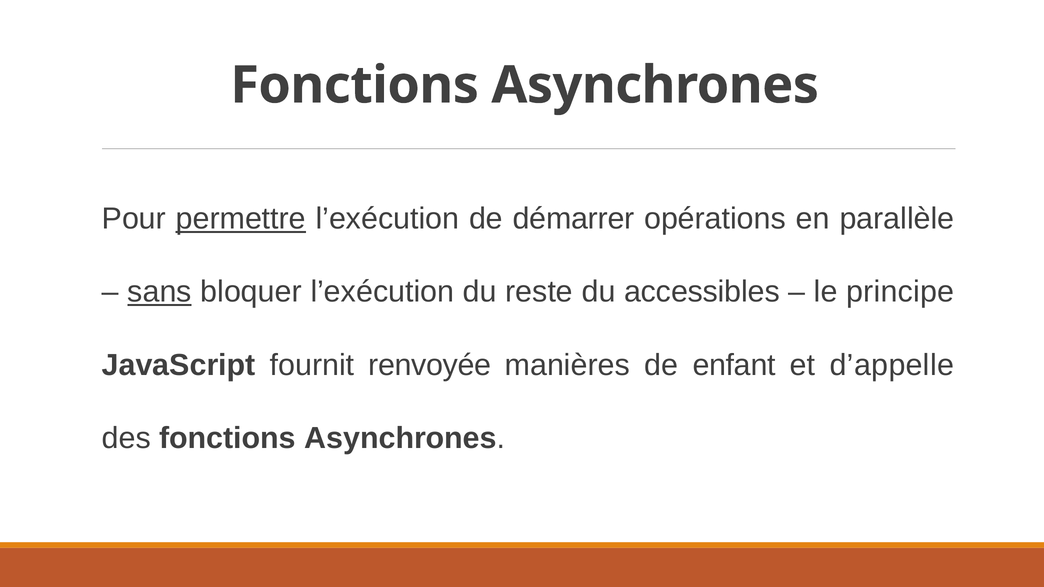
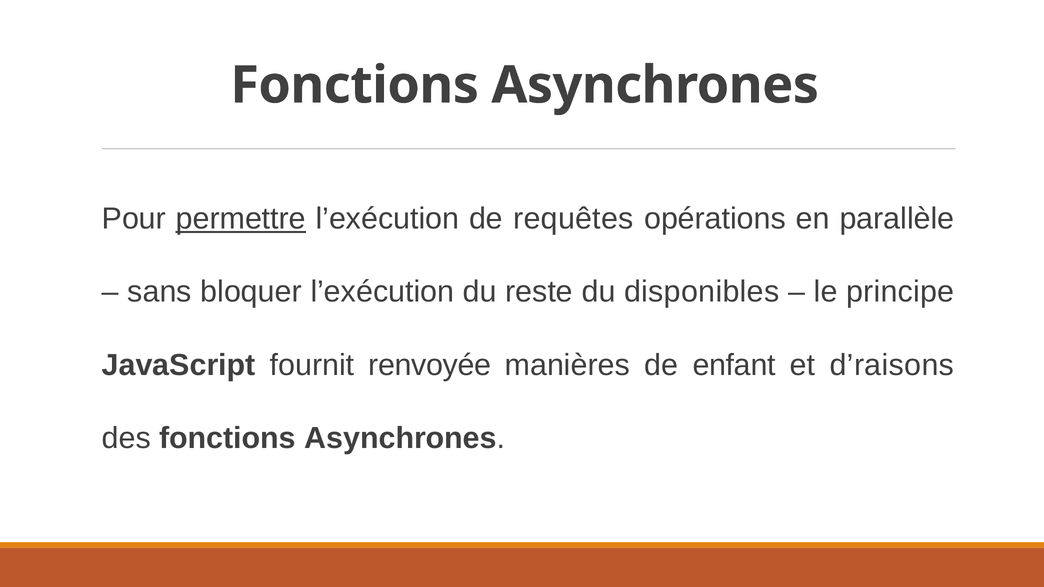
démarrer: démarrer -> requêtes
sans underline: present -> none
accessibles: accessibles -> disponibles
d’appelle: d’appelle -> d’raisons
